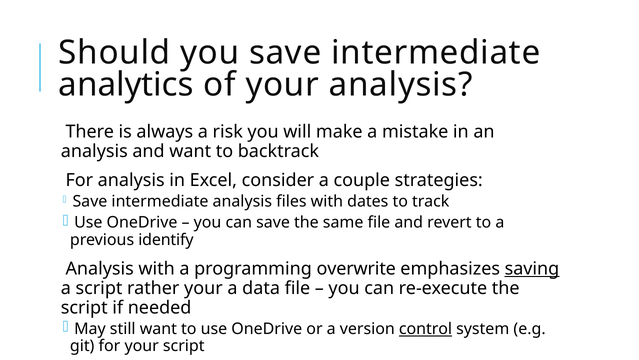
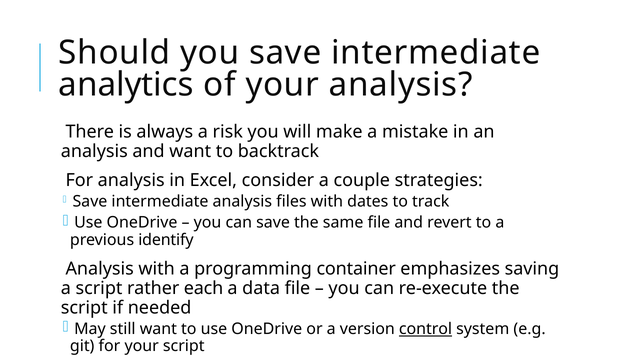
overwrite: overwrite -> container
saving underline: present -> none
rather your: your -> each
